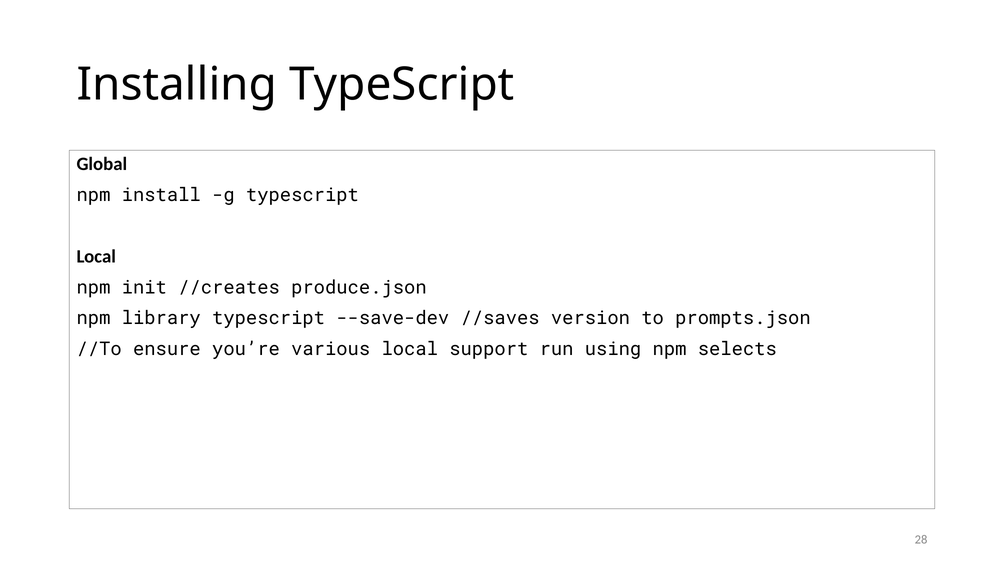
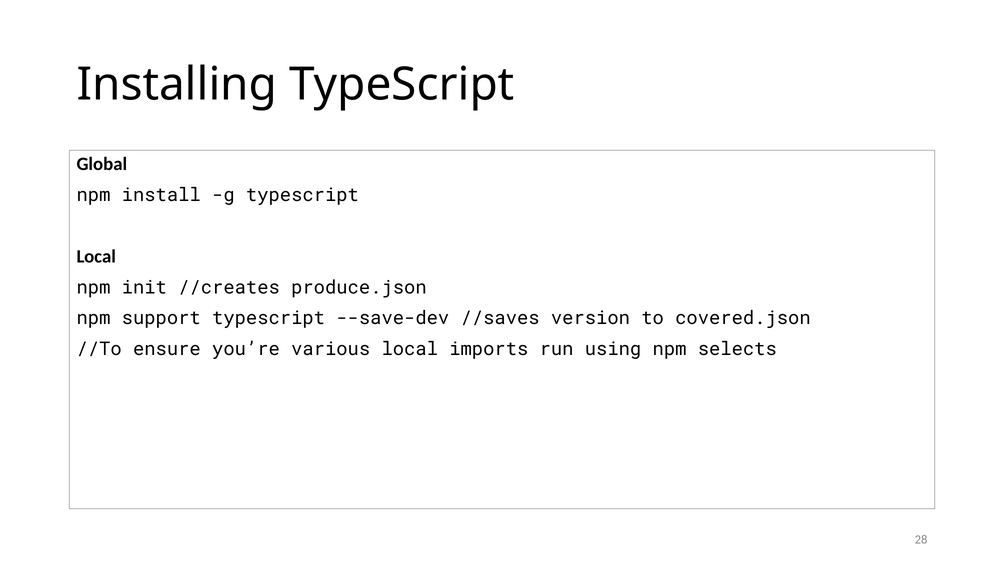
library: library -> support
prompts.json: prompts.json -> covered.json
support: support -> imports
